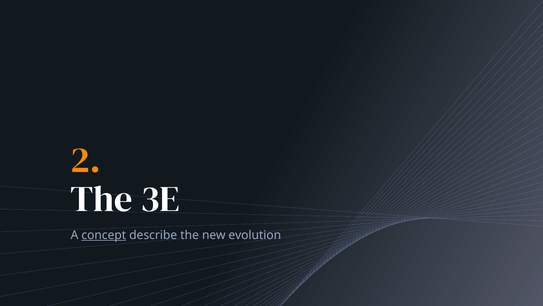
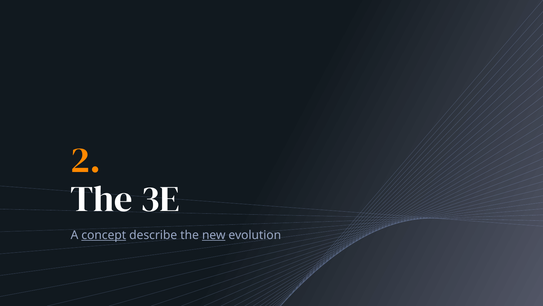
new underline: none -> present
